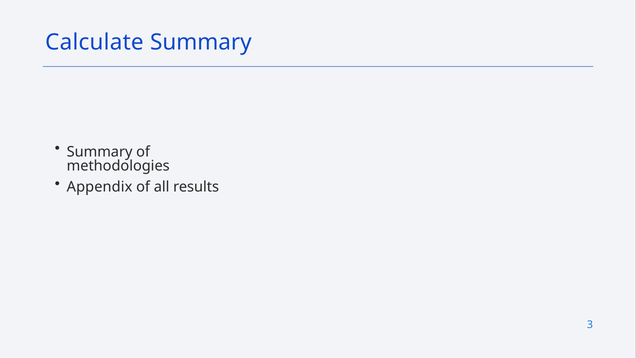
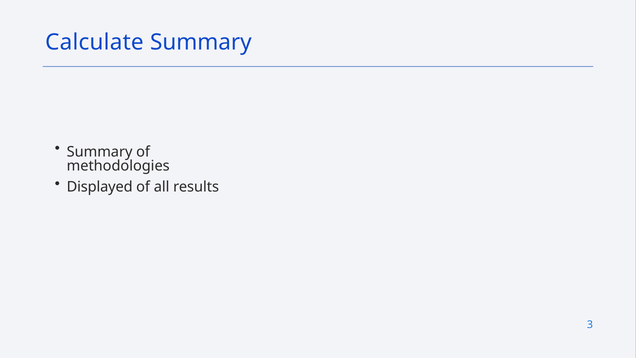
Appendix: Appendix -> Displayed
